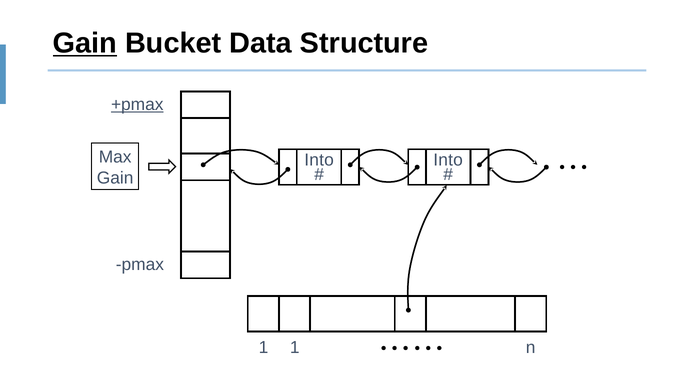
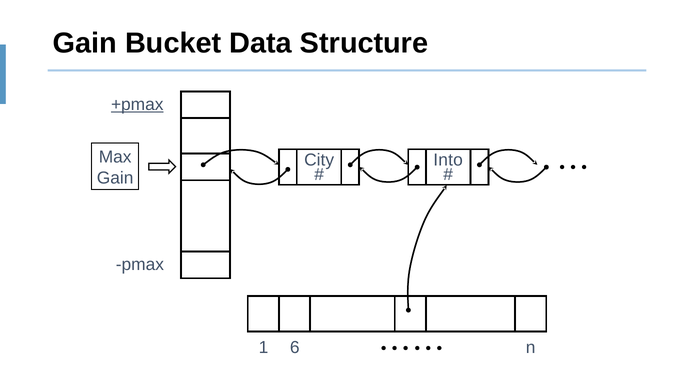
Gain at (85, 43) underline: present -> none
Into at (319, 160): Into -> City
1 1: 1 -> 6
